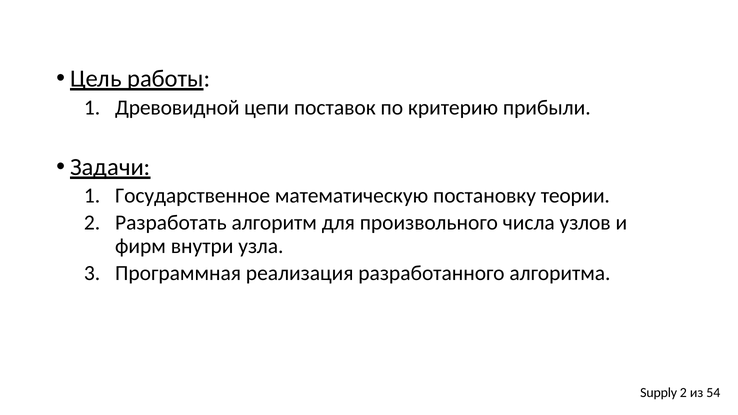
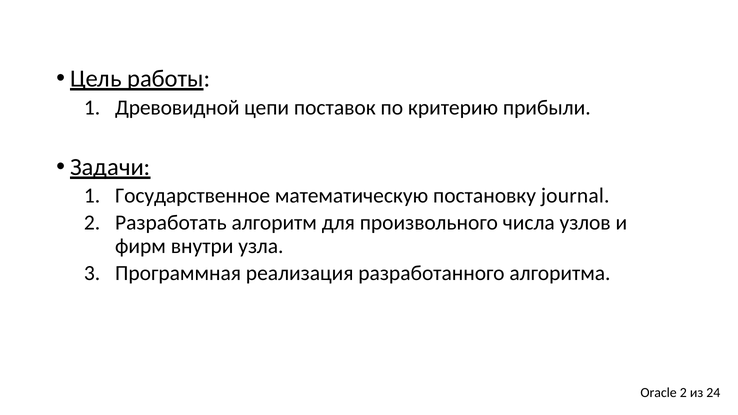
теории: теории -> journal
Supply: Supply -> Oracle
54: 54 -> 24
